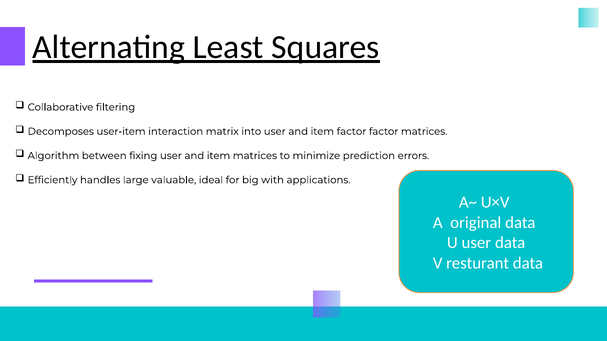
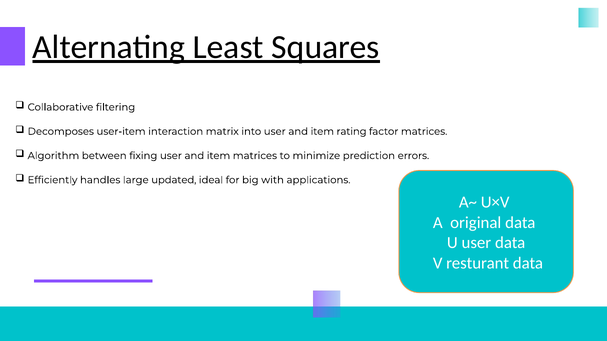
item factor: factor -> rating
valuable: valuable -> updated
